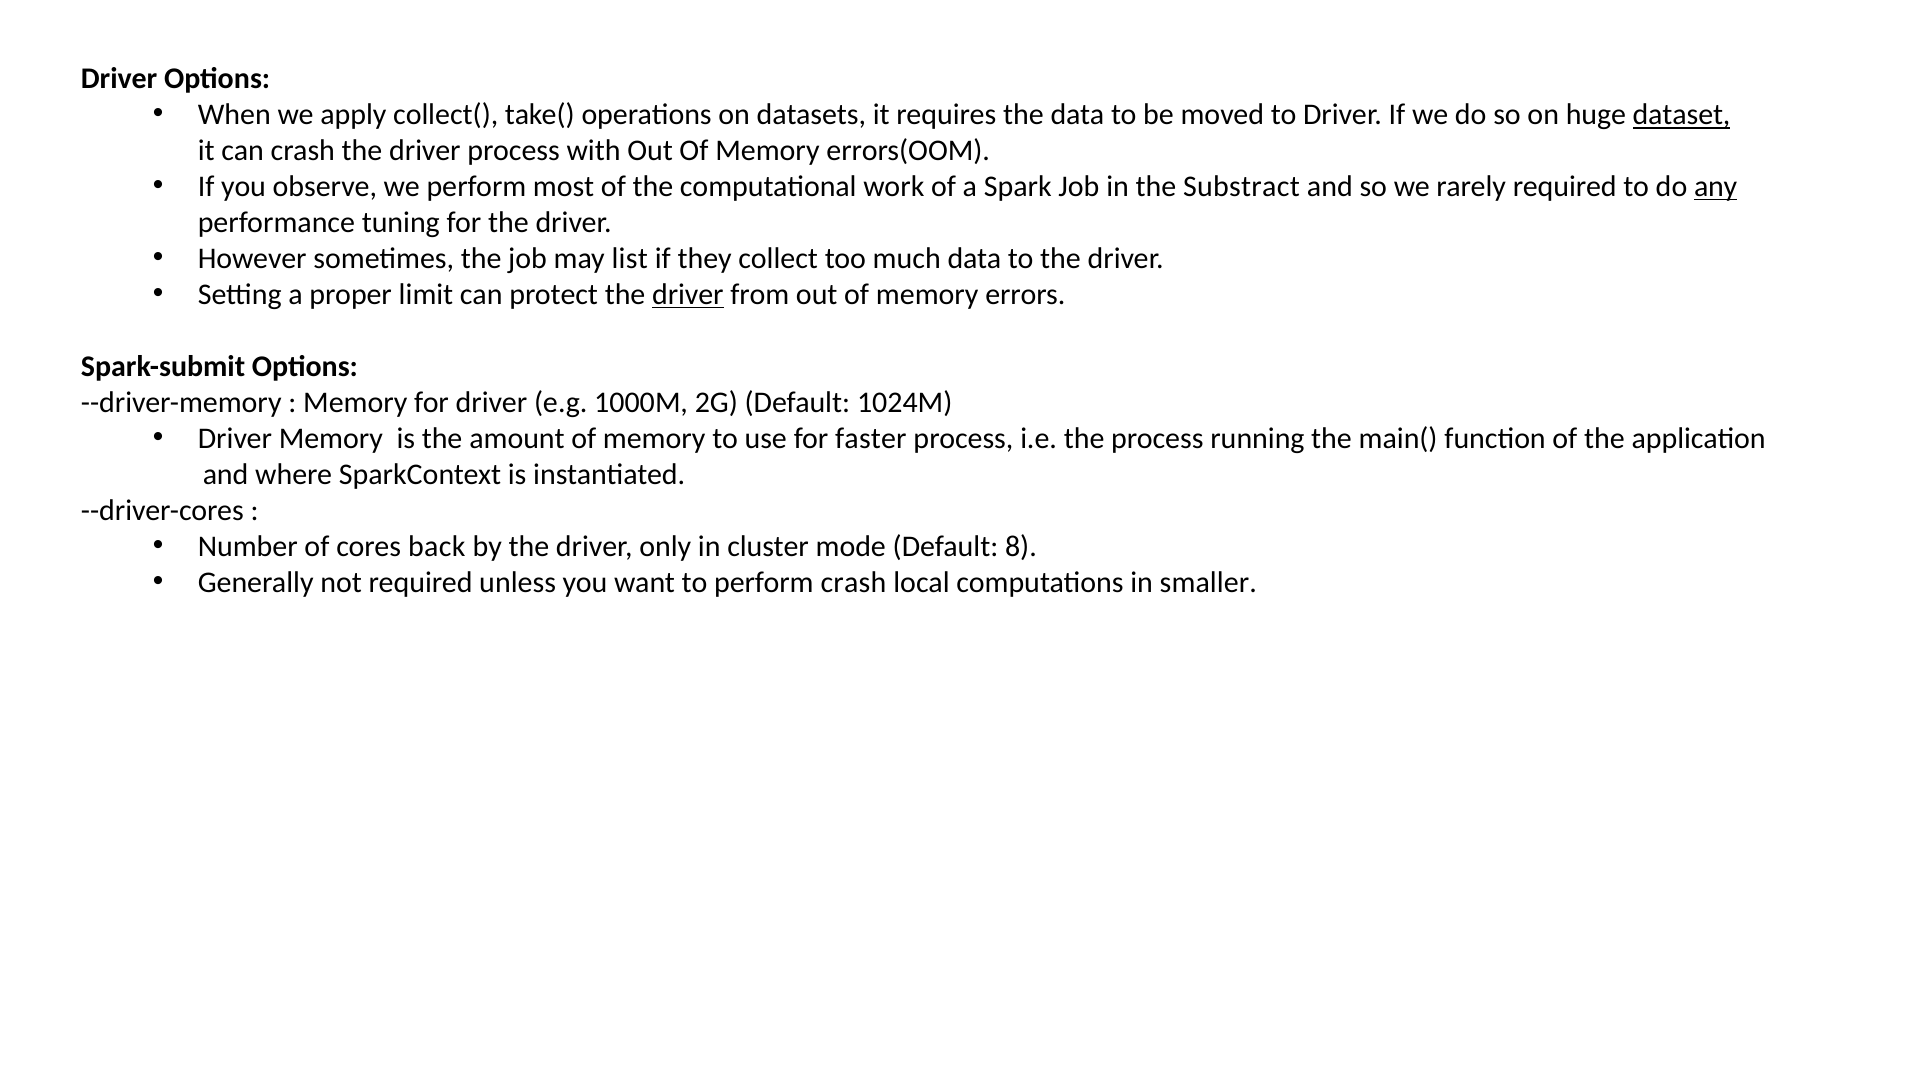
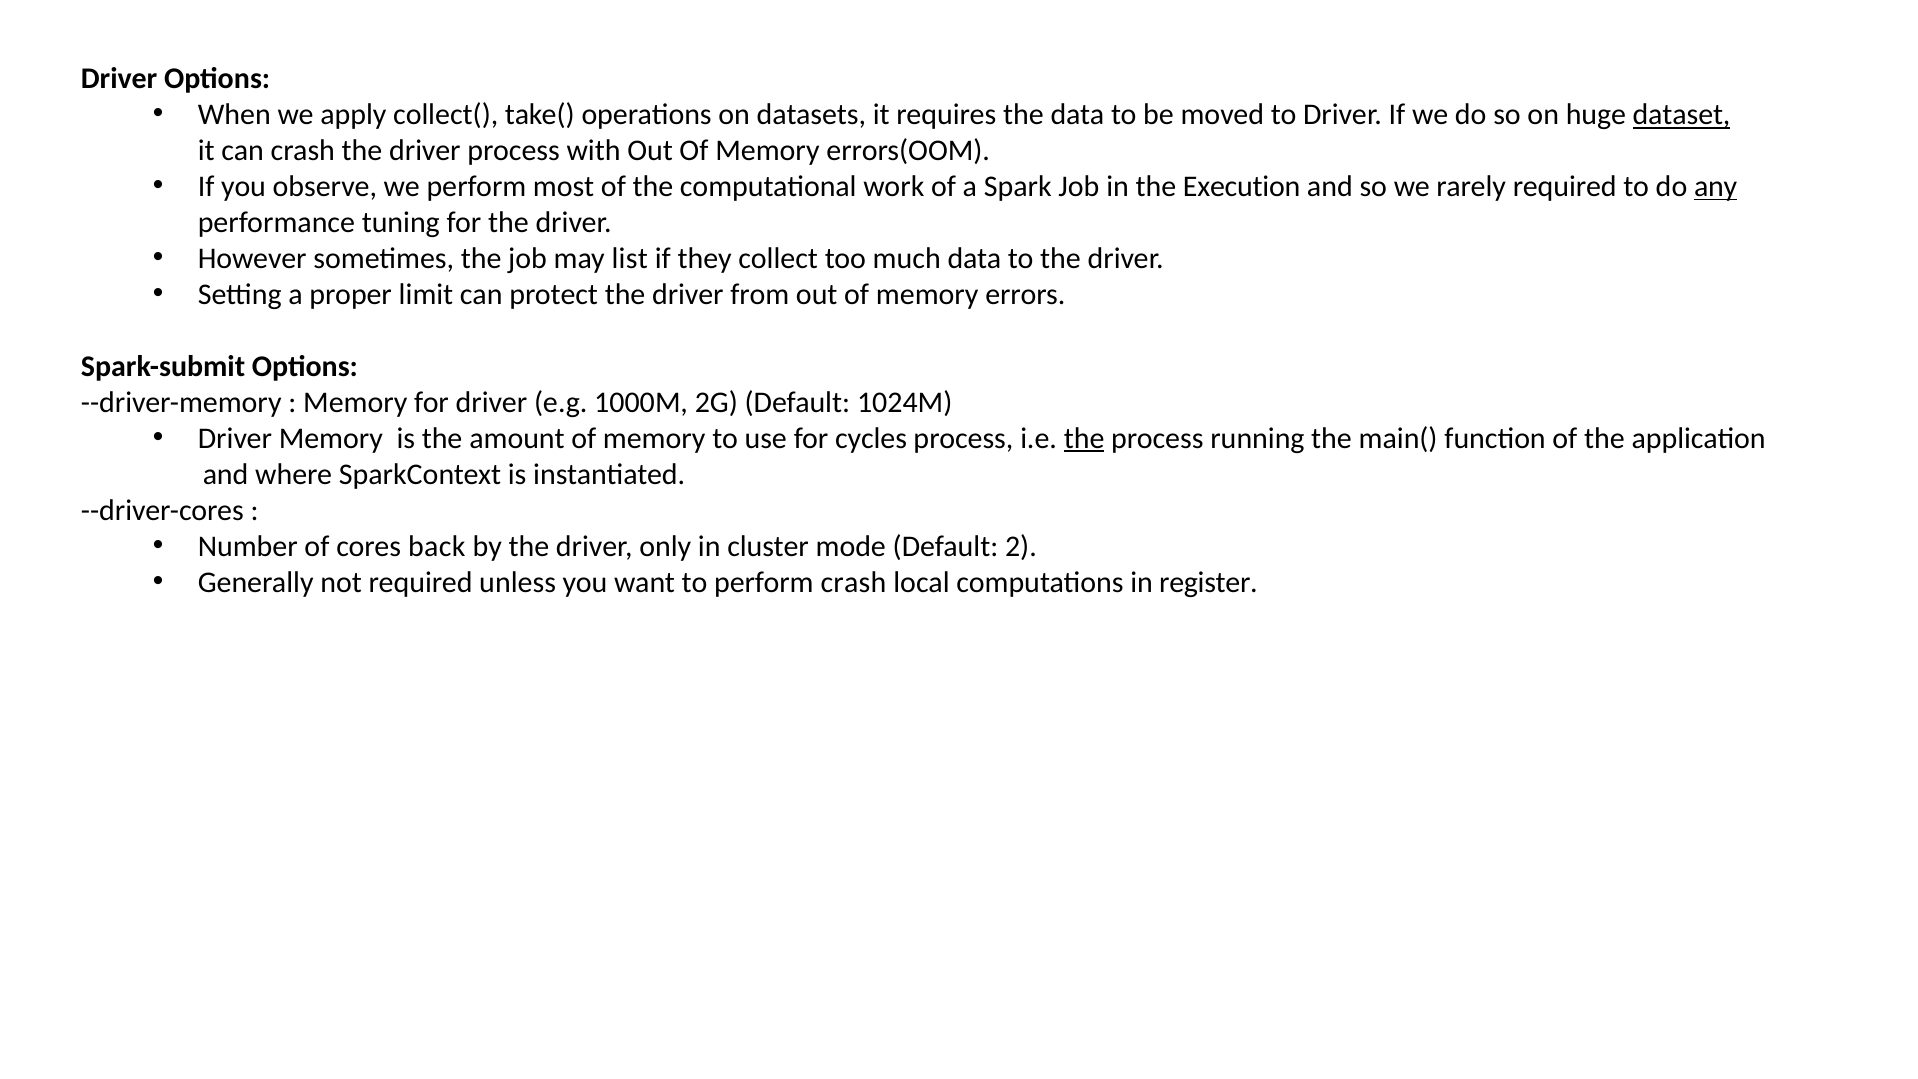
Substract: Substract -> Execution
driver at (688, 295) underline: present -> none
faster: faster -> cycles
the at (1084, 438) underline: none -> present
8: 8 -> 2
smaller: smaller -> register
